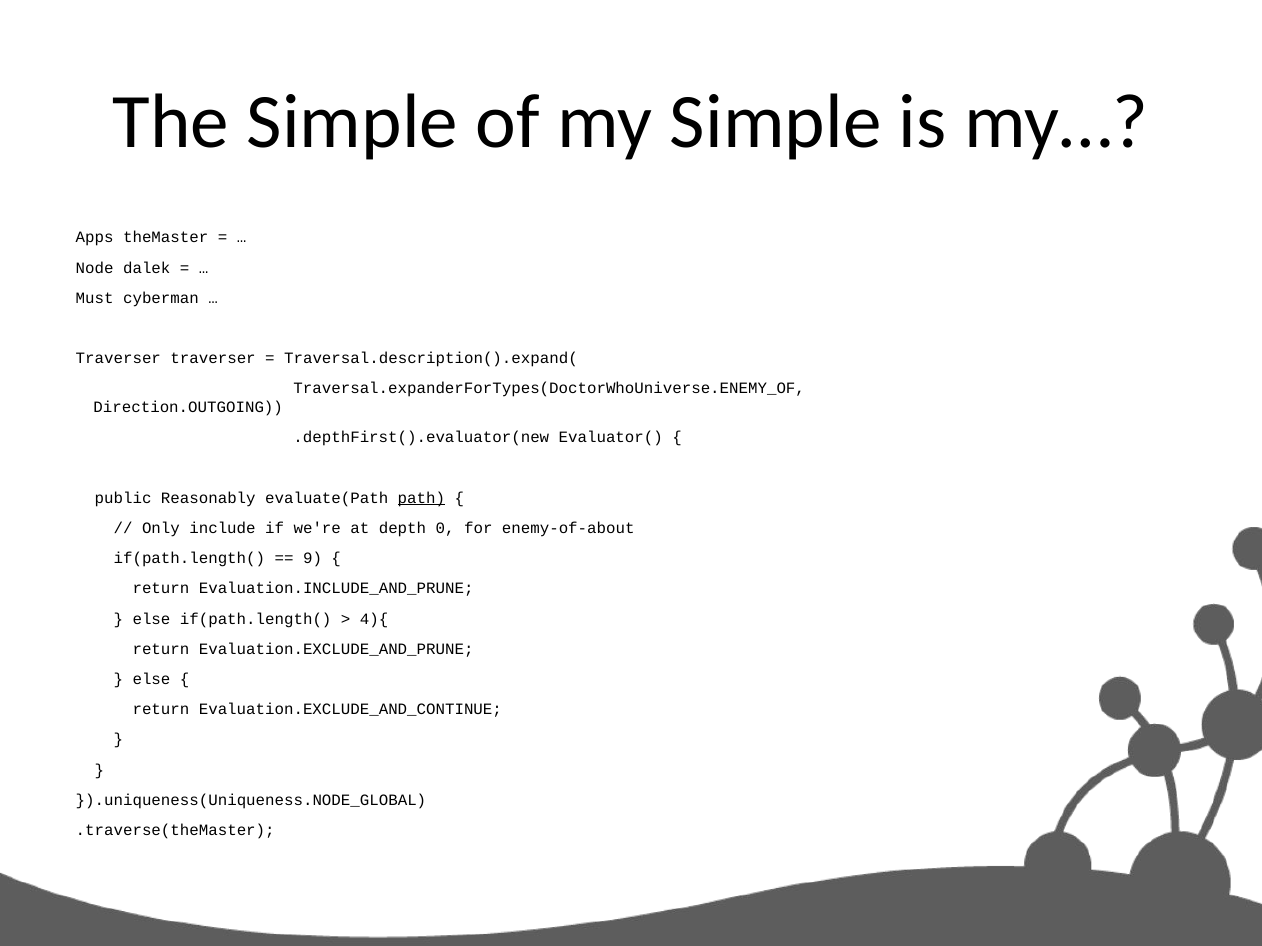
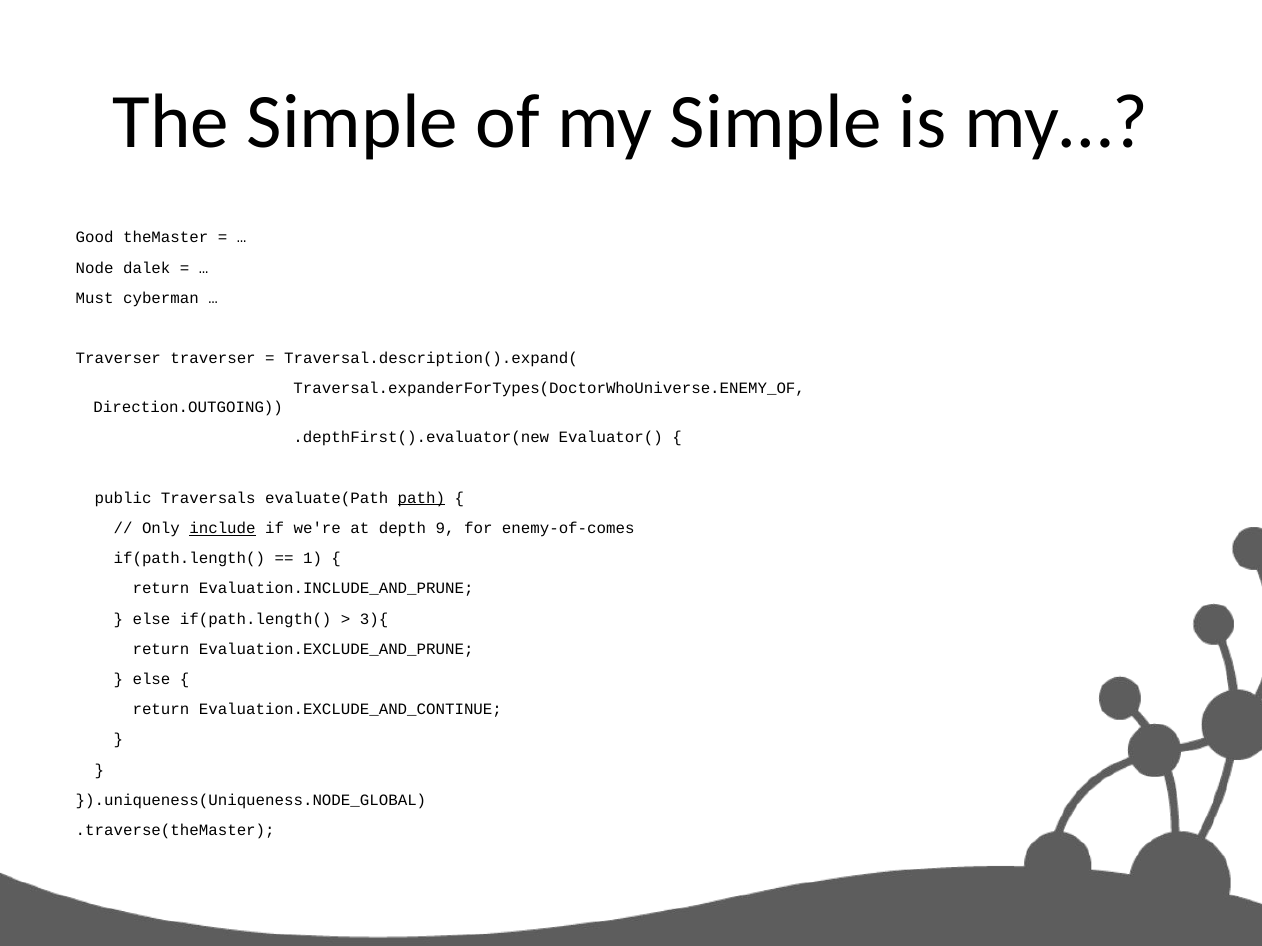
Apps: Apps -> Good
Reasonably: Reasonably -> Traversals
include underline: none -> present
0: 0 -> 9
enemy-of-about: enemy-of-about -> enemy-of-comes
9: 9 -> 1
4){: 4){ -> 3){
